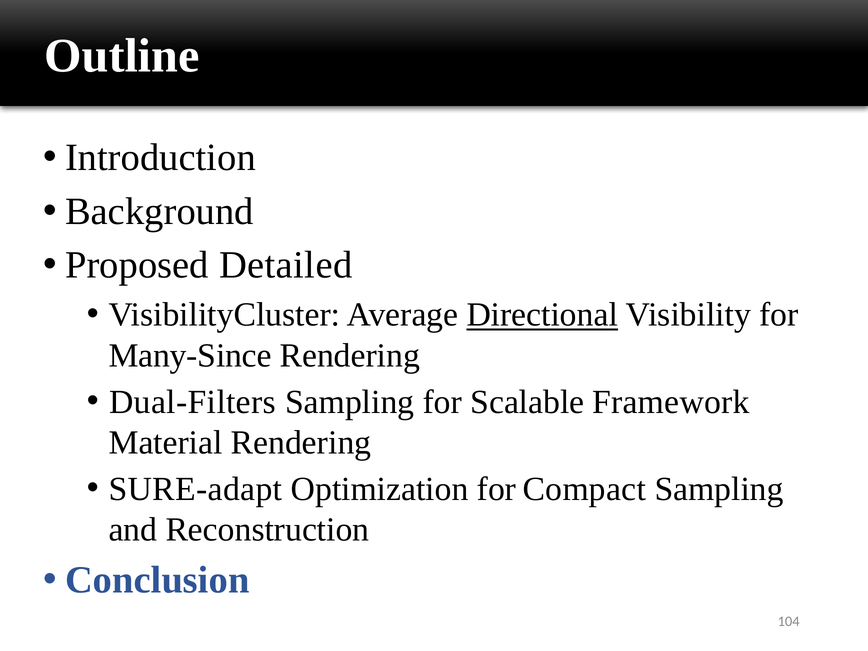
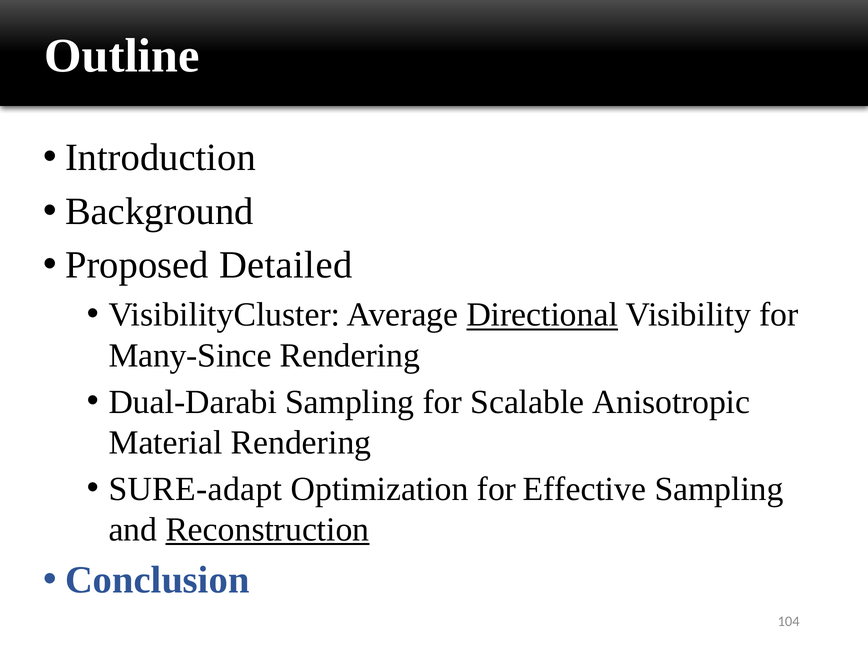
Dual-Filters: Dual-Filters -> Dual-Darabi
Framework: Framework -> Anisotropic
Compact: Compact -> Effective
Reconstruction underline: none -> present
